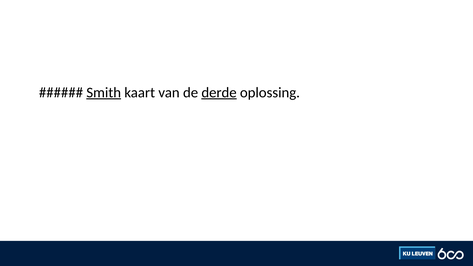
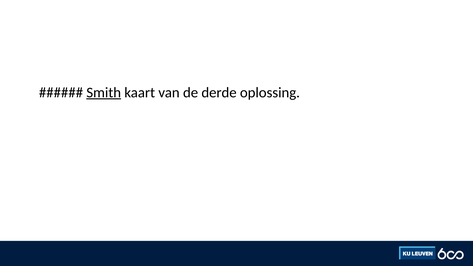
derde underline: present -> none
